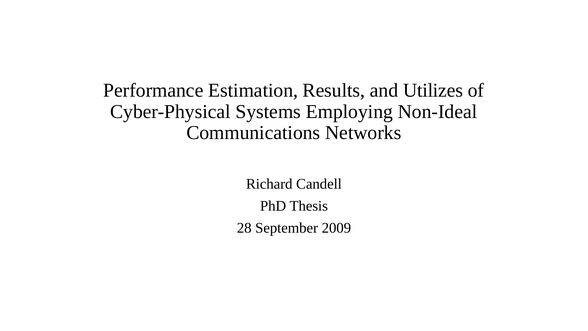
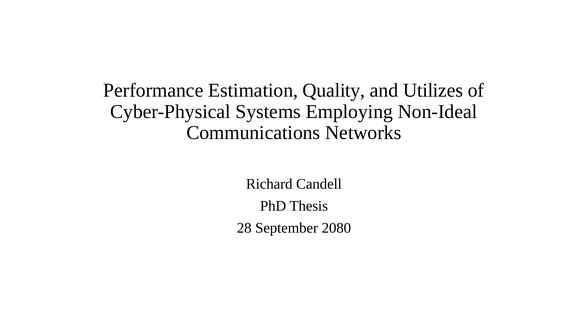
Results: Results -> Quality
2009: 2009 -> 2080
